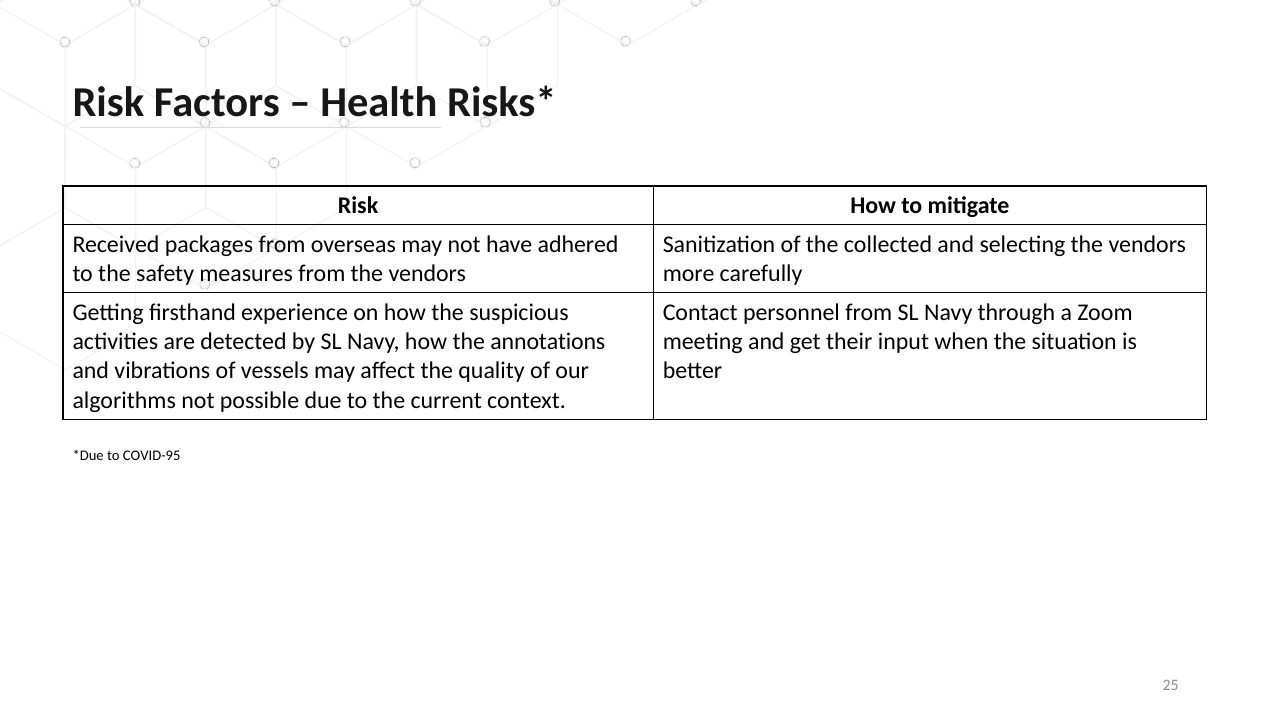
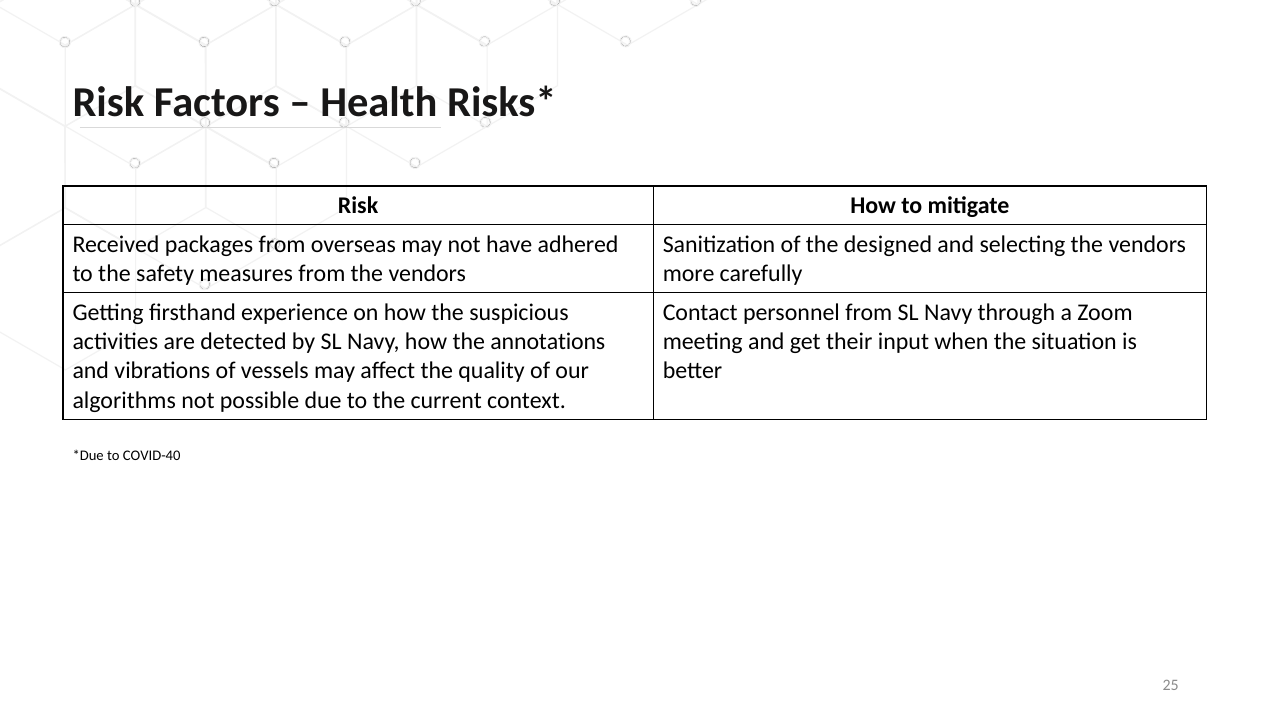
collected: collected -> designed
COVID-95: COVID-95 -> COVID-40
